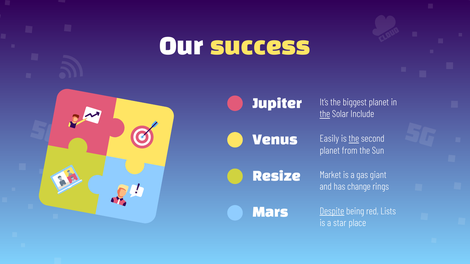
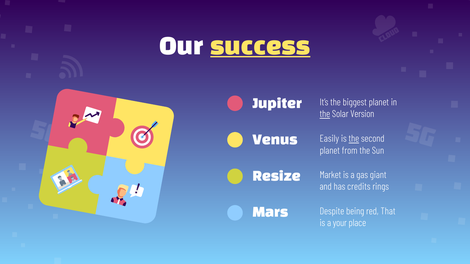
success underline: none -> present
Include: Include -> Version
change: change -> credits
Despite underline: present -> none
Lists: Lists -> That
star: star -> your
